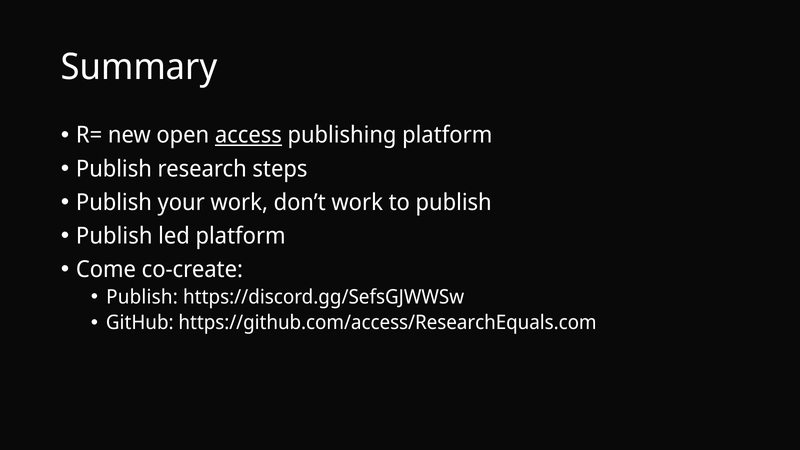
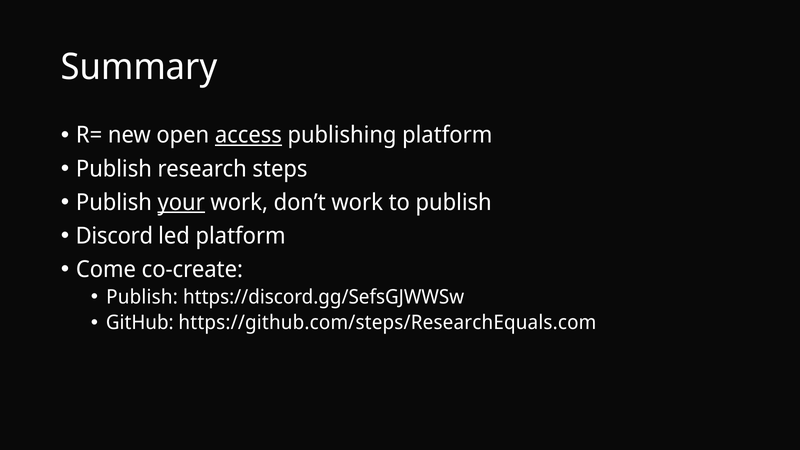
your underline: none -> present
Publish at (114, 236): Publish -> Discord
https://github.com/access/ResearchEquals.com: https://github.com/access/ResearchEquals.com -> https://github.com/steps/ResearchEquals.com
